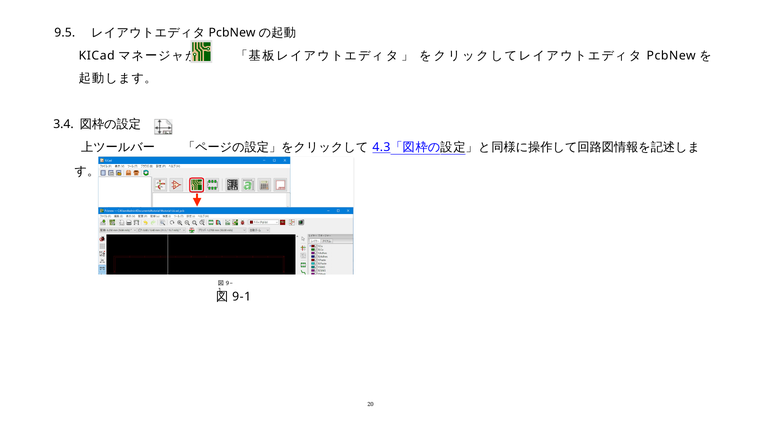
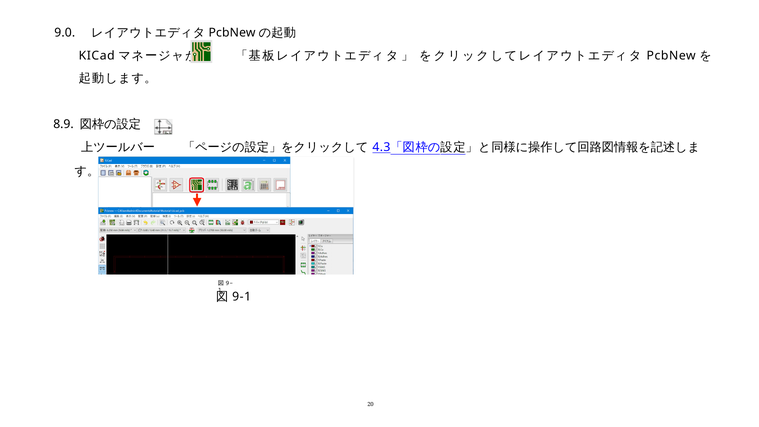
9.5: 9.5 -> 9.0
3.4: 3.4 -> 8.9
